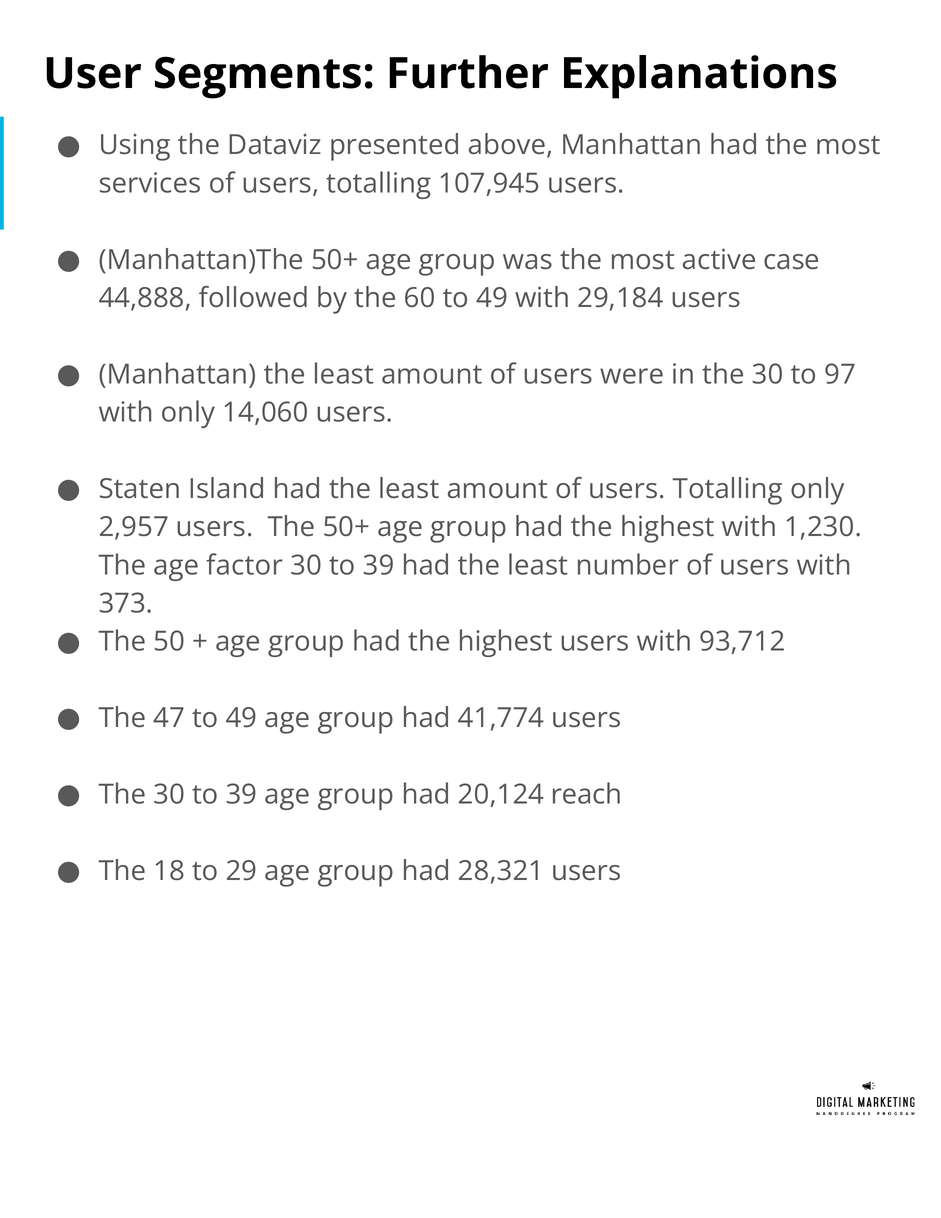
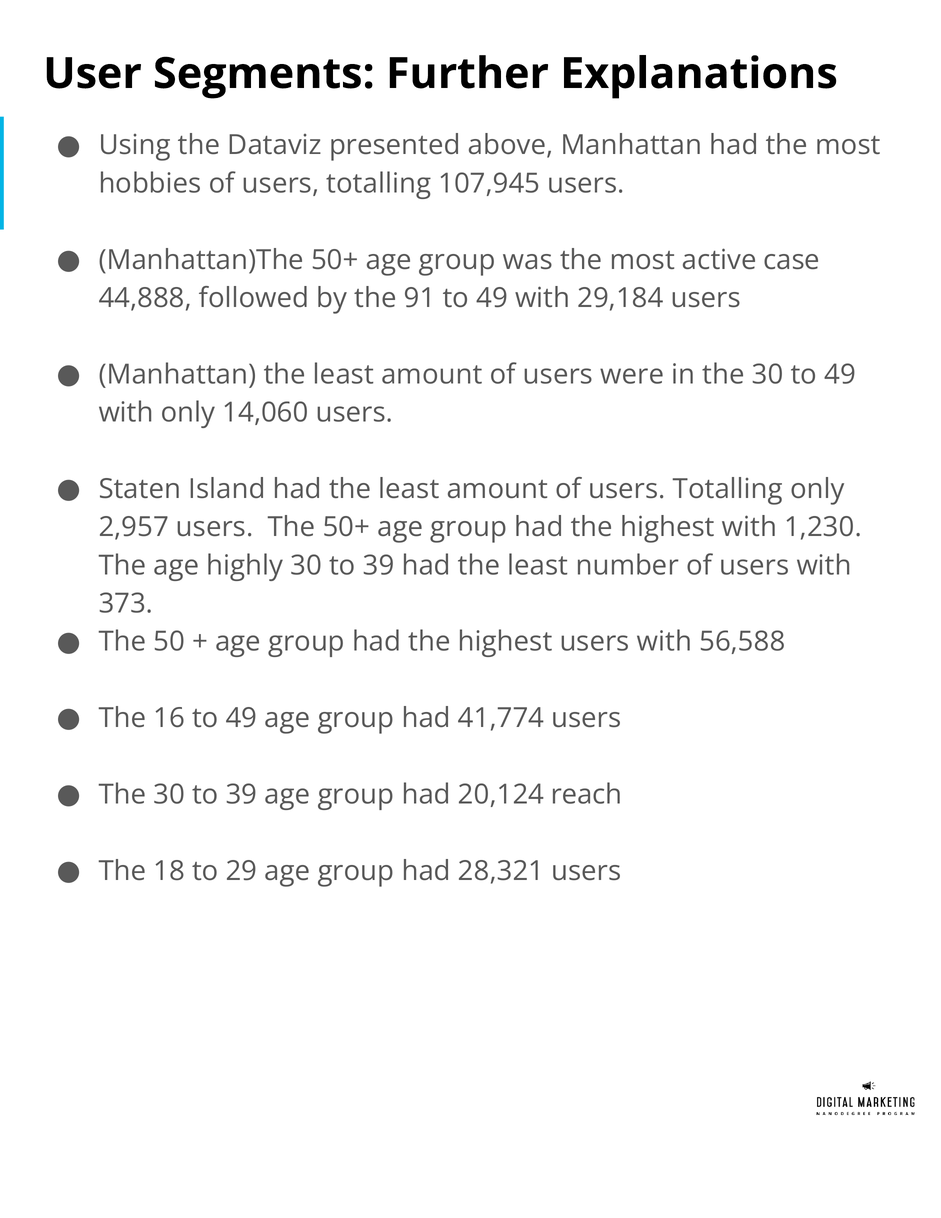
services: services -> hobbies
60: 60 -> 91
30 to 97: 97 -> 49
factor: factor -> highly
93,712: 93,712 -> 56,588
47: 47 -> 16
